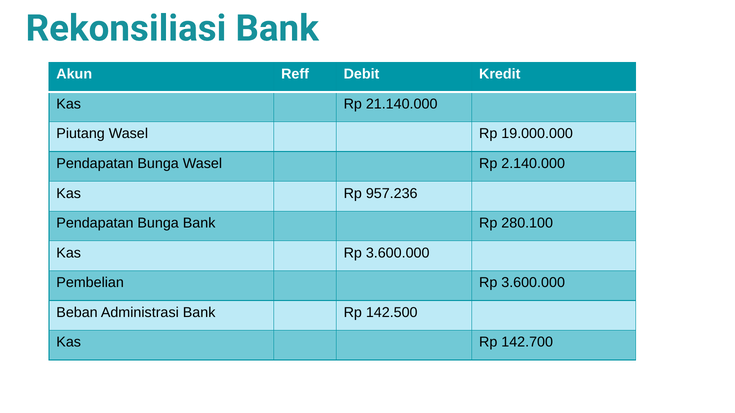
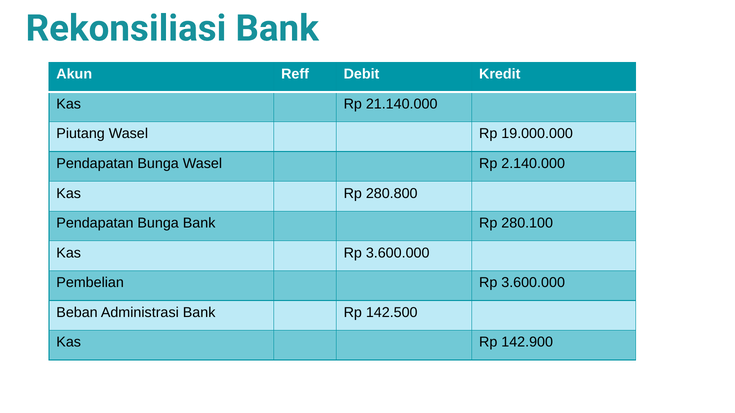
957.236: 957.236 -> 280.800
142.700: 142.700 -> 142.900
